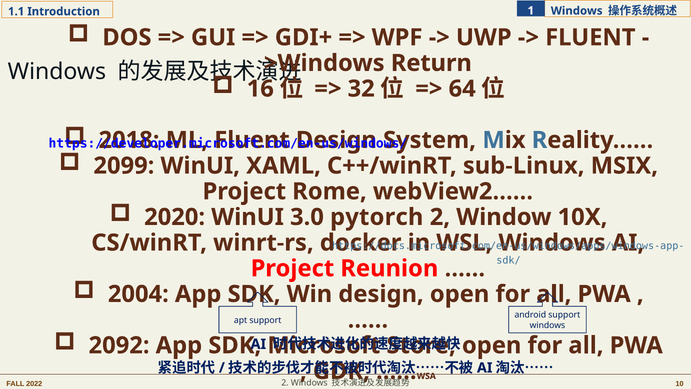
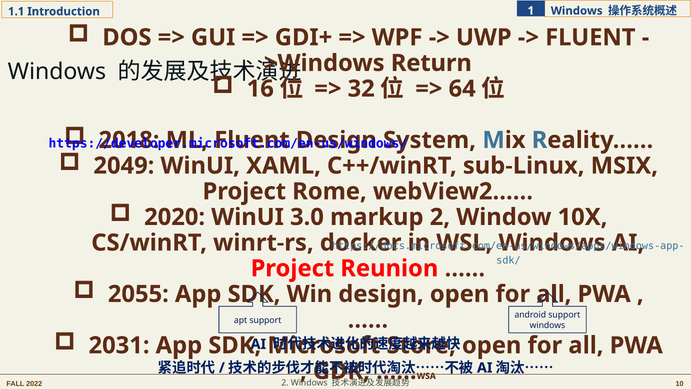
2099: 2099 -> 2049
pytorch: pytorch -> markup
2004: 2004 -> 2055
2092: 2092 -> 2031
